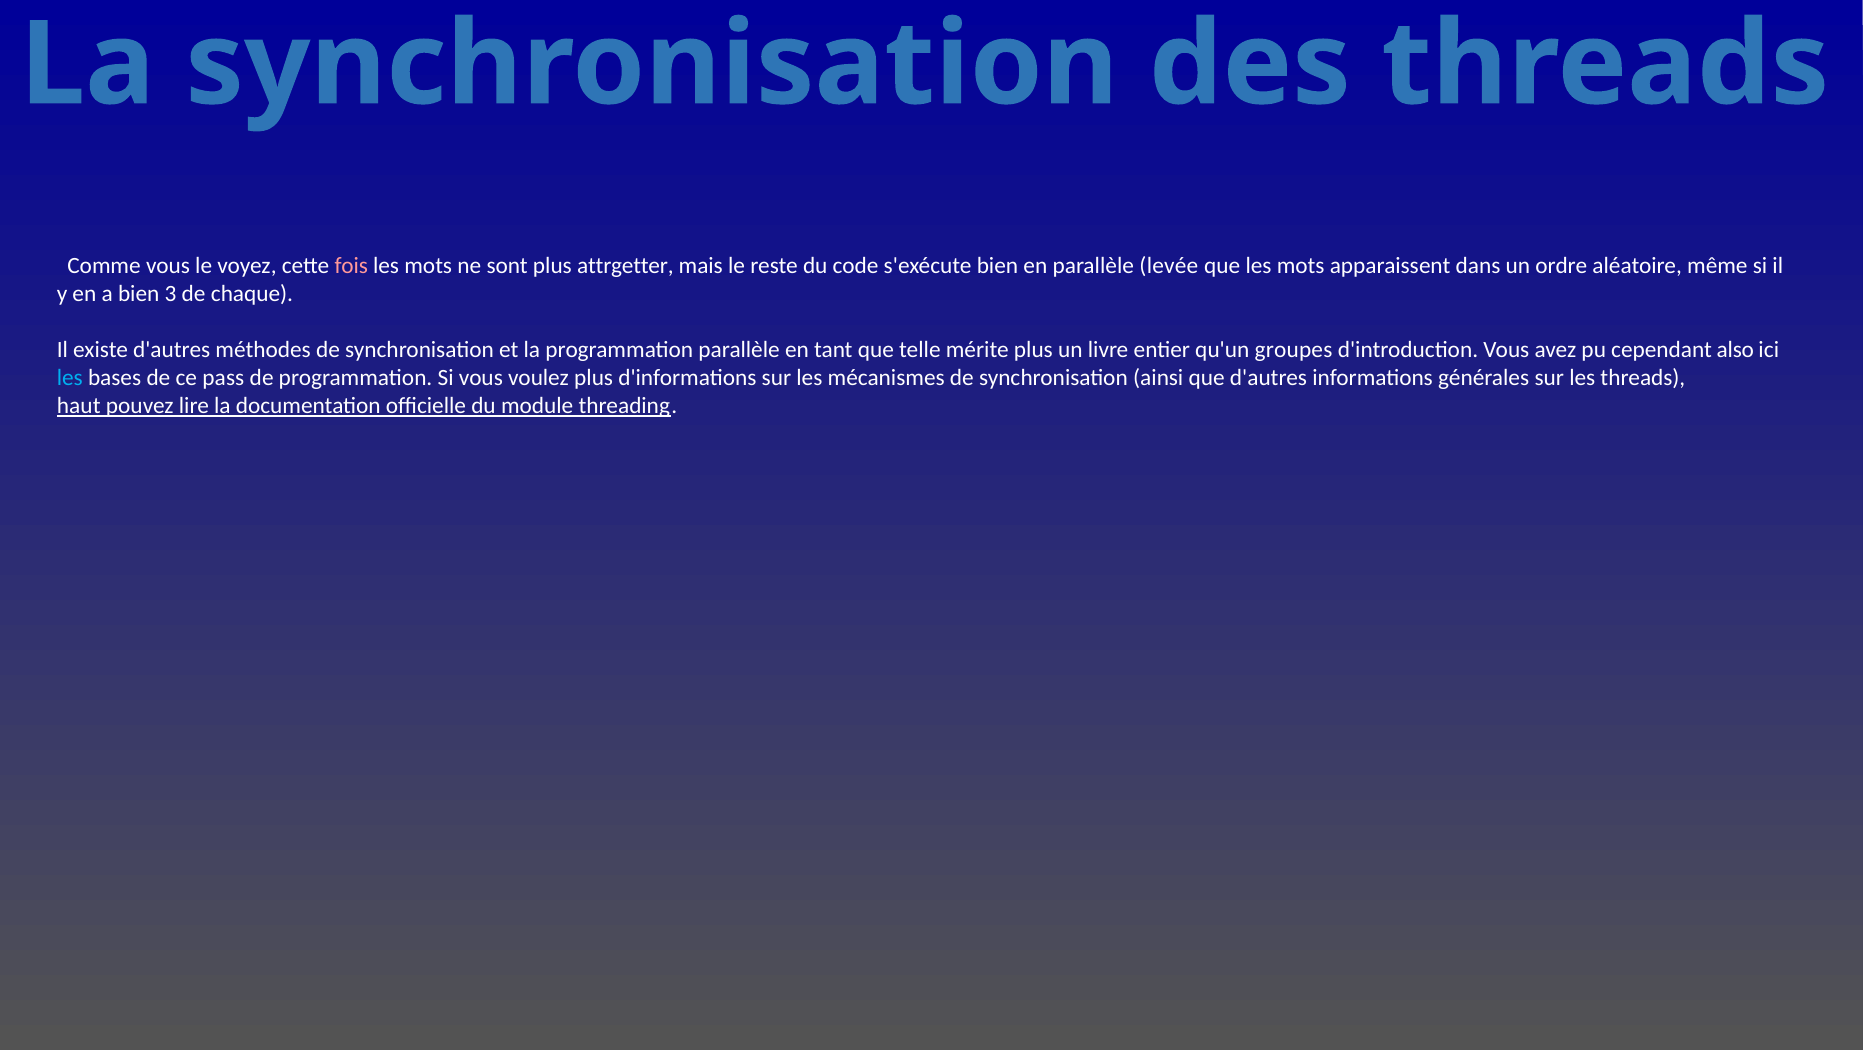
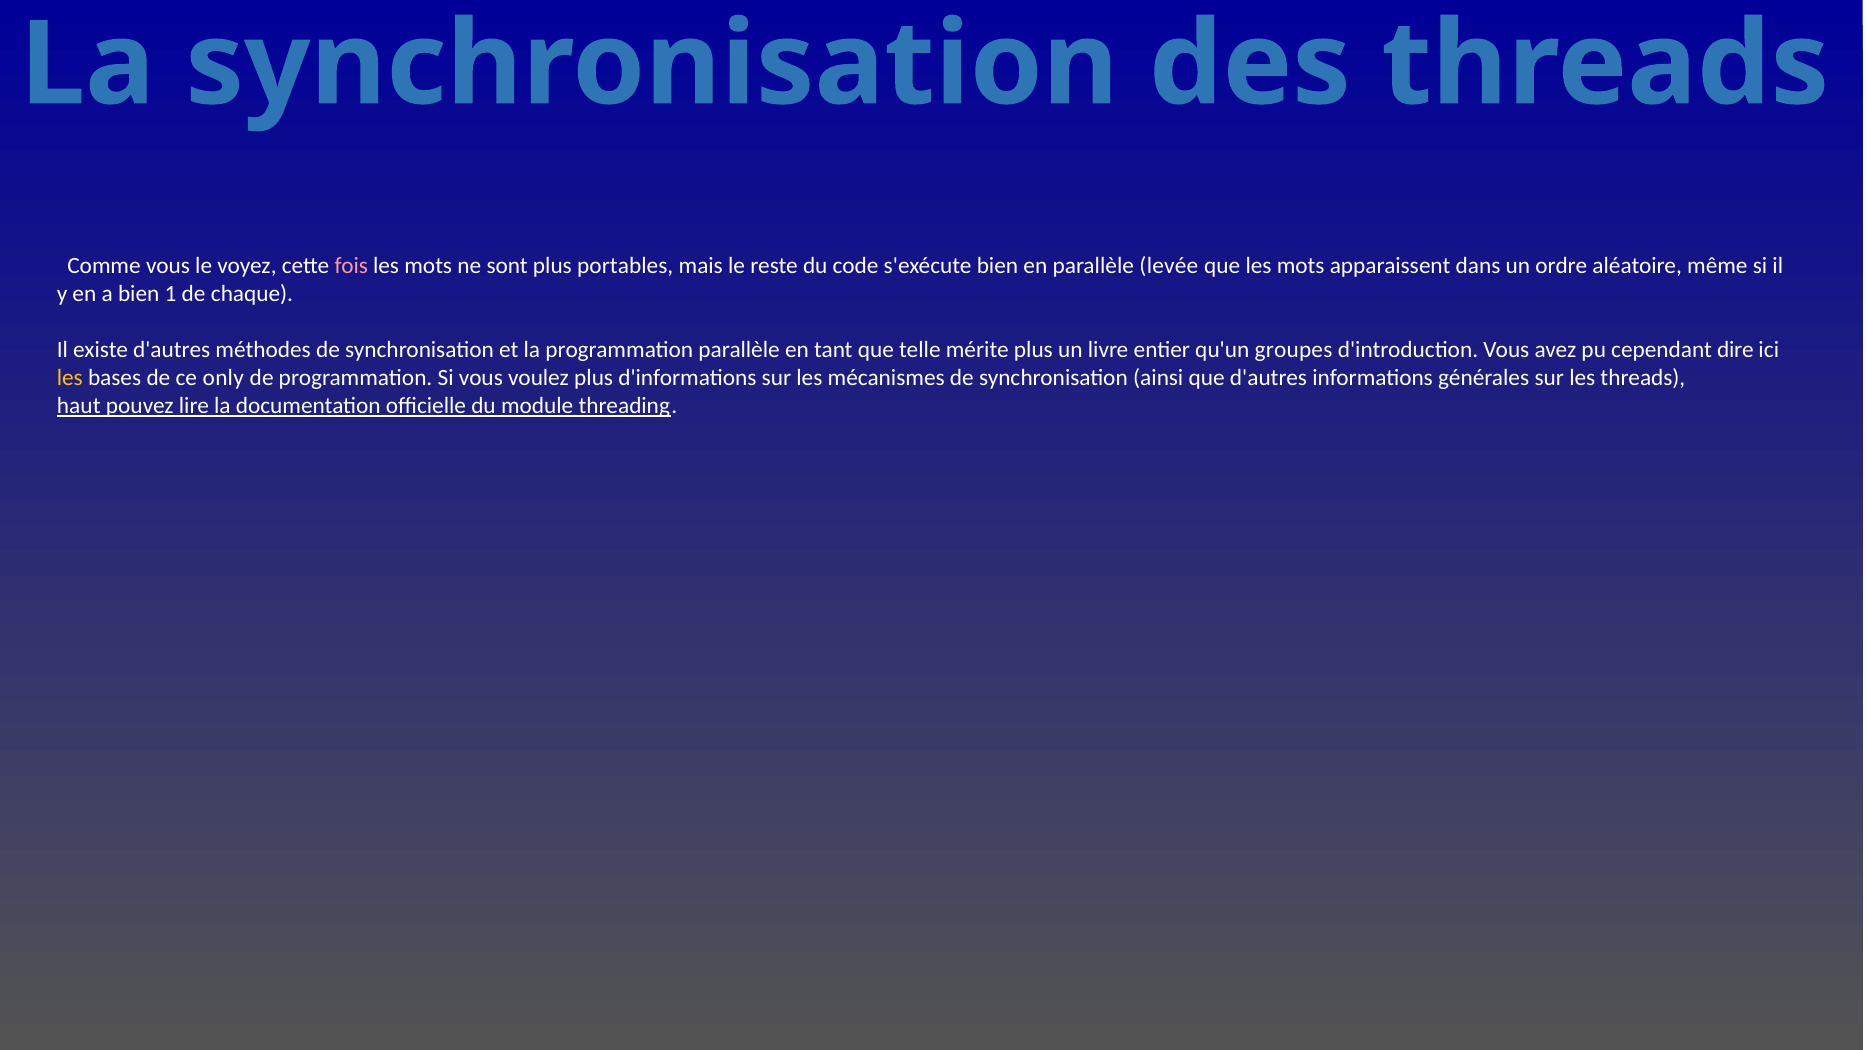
attrgetter: attrgetter -> portables
3: 3 -> 1
also: also -> dire
les at (70, 378) colour: light blue -> yellow
pass: pass -> only
